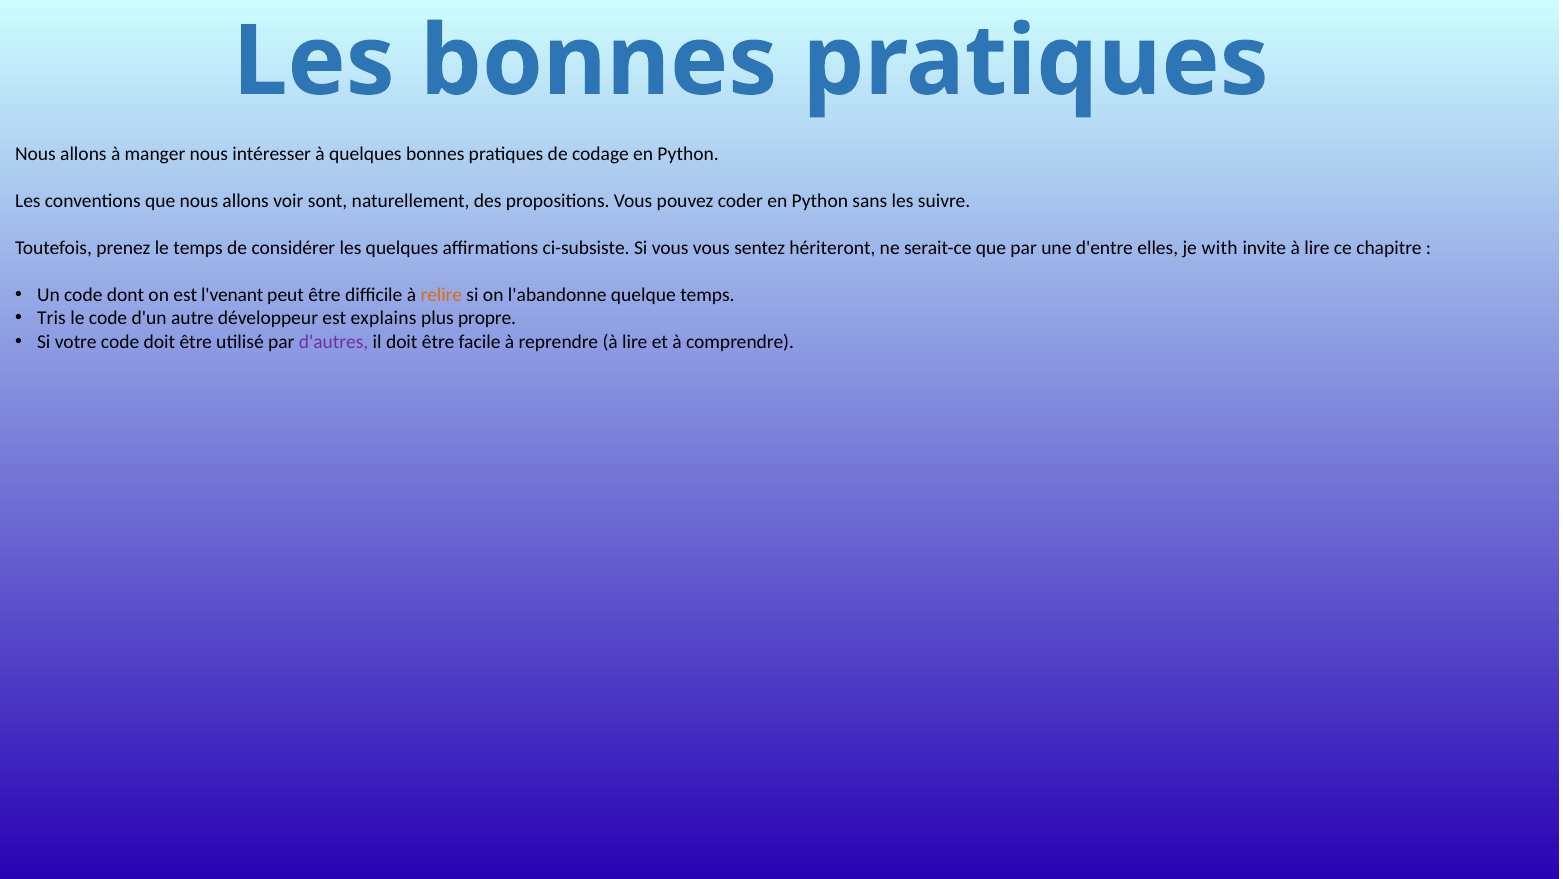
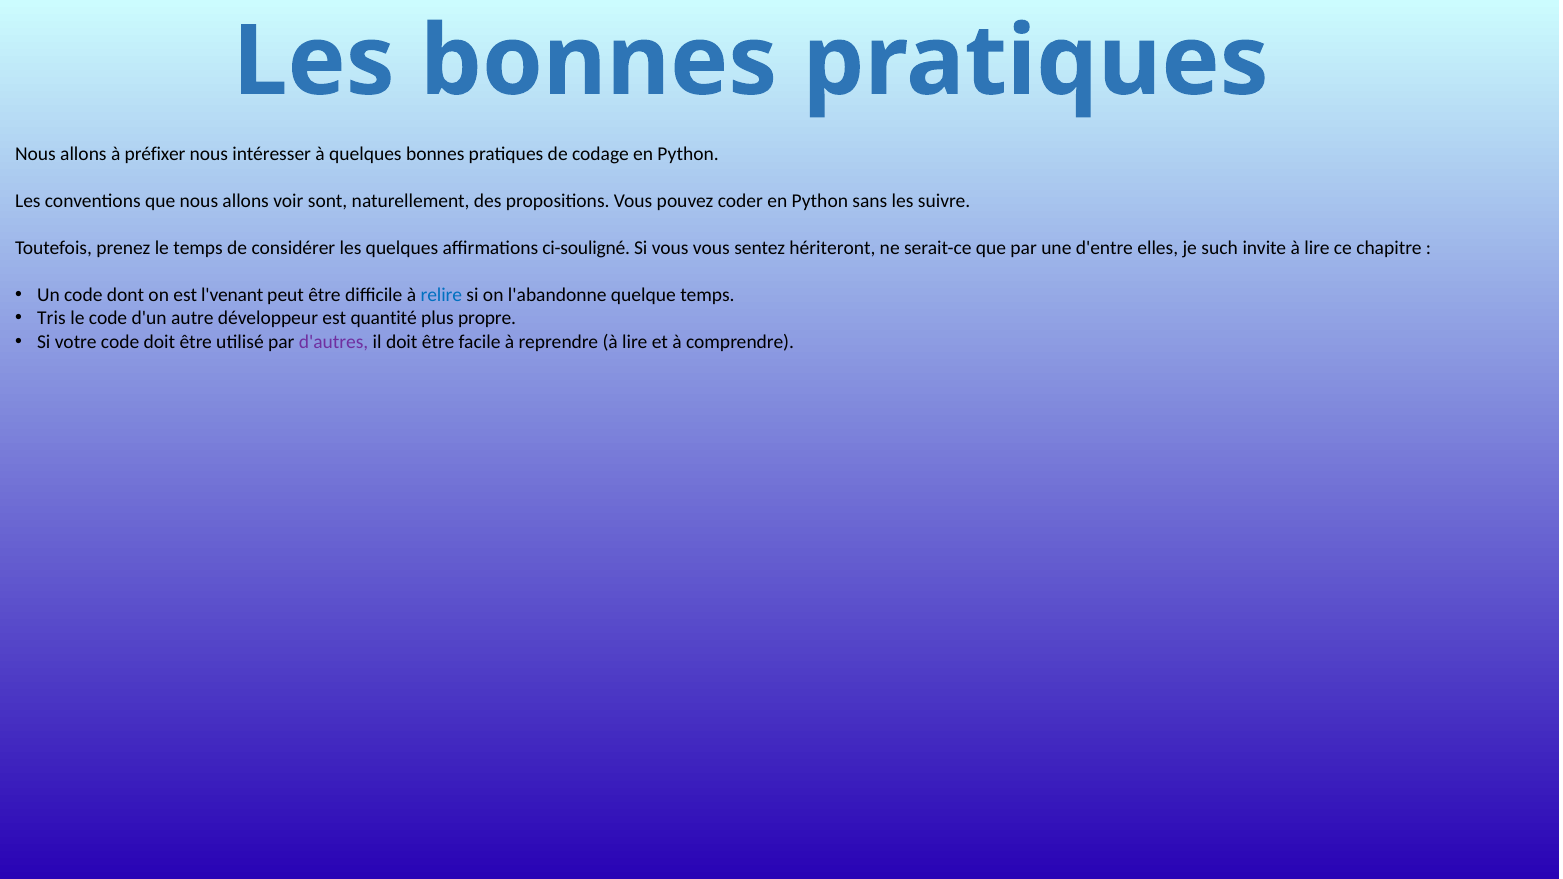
manger: manger -> préfixer
ci-subsiste: ci-subsiste -> ci-souligné
with: with -> such
relire colour: orange -> blue
explains: explains -> quantité
